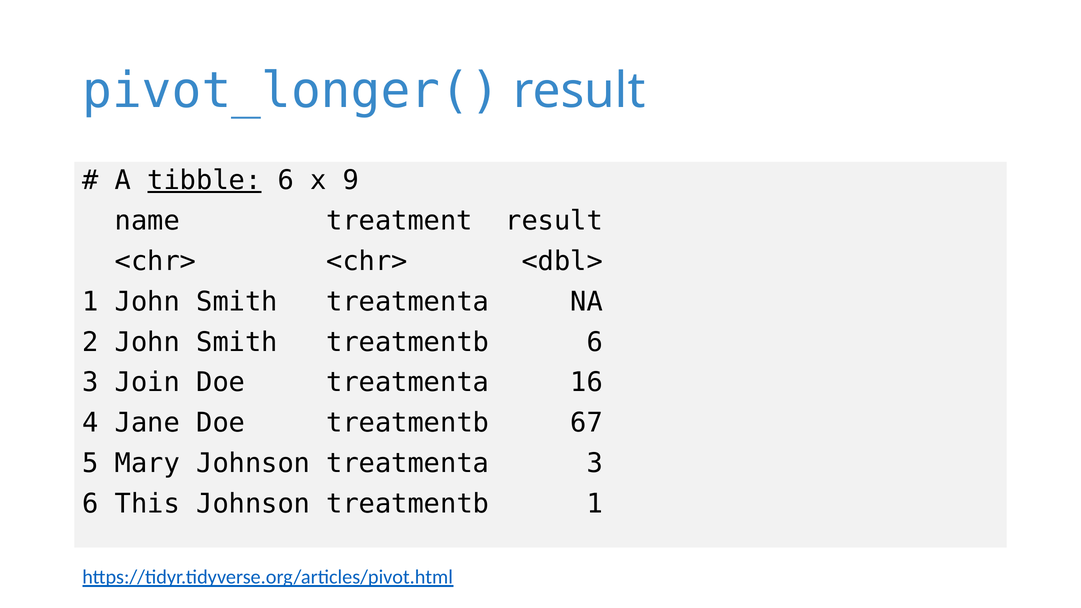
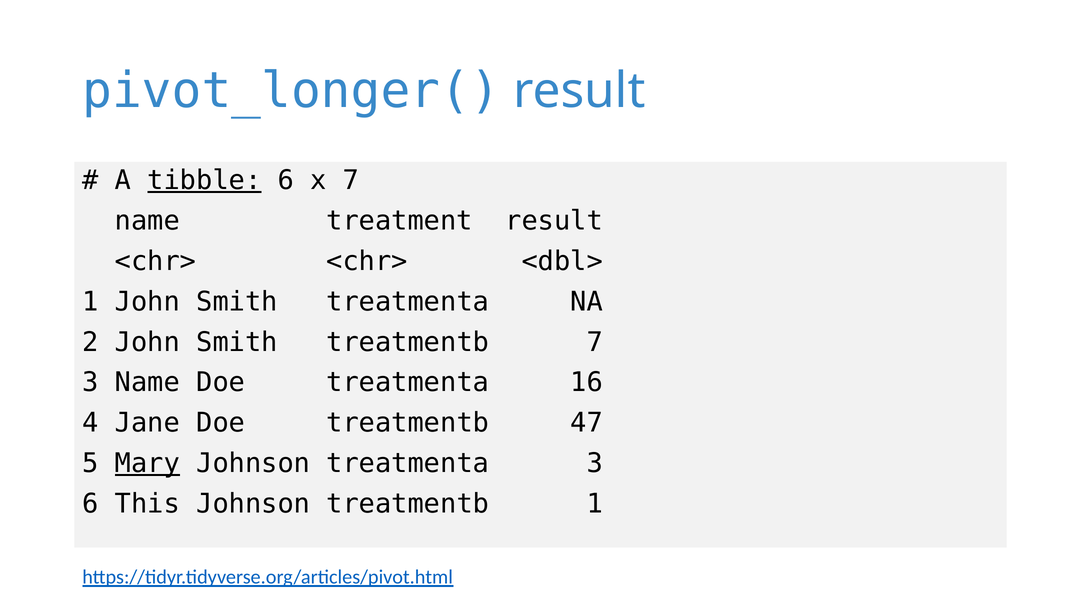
x 9: 9 -> 7
treatmentb 6: 6 -> 7
3 Join: Join -> Name
67: 67 -> 47
Mary underline: none -> present
